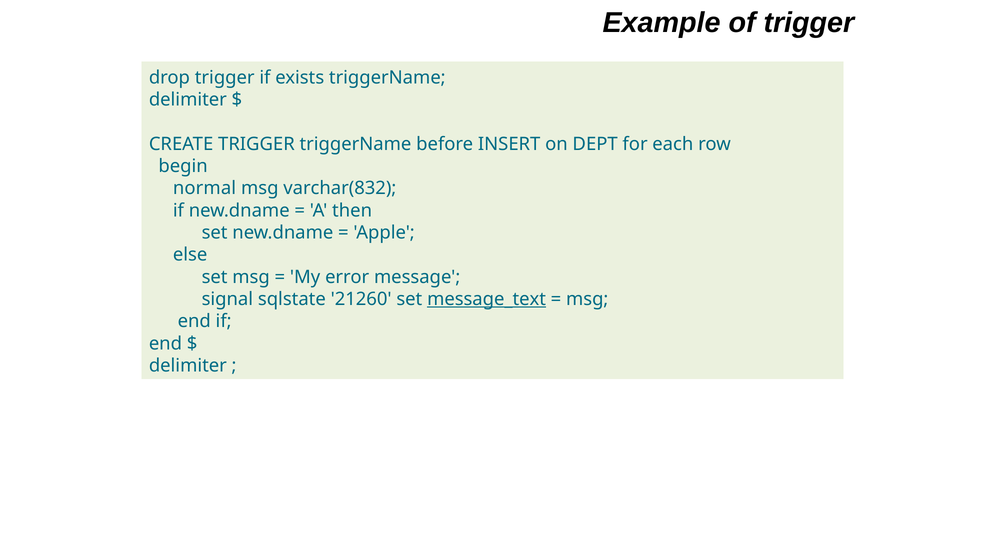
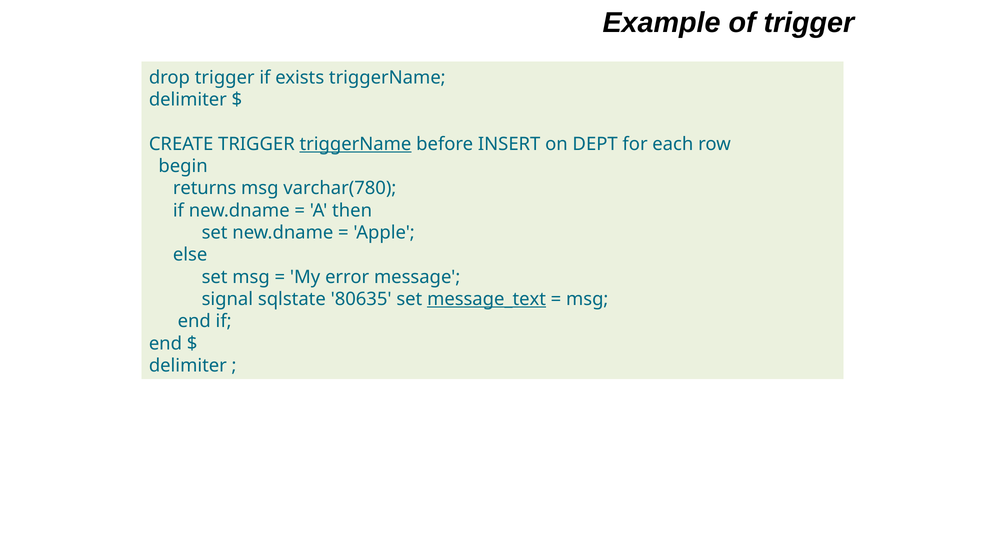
triggerName at (355, 144) underline: none -> present
normal: normal -> returns
varchar(832: varchar(832 -> varchar(780
21260: 21260 -> 80635
